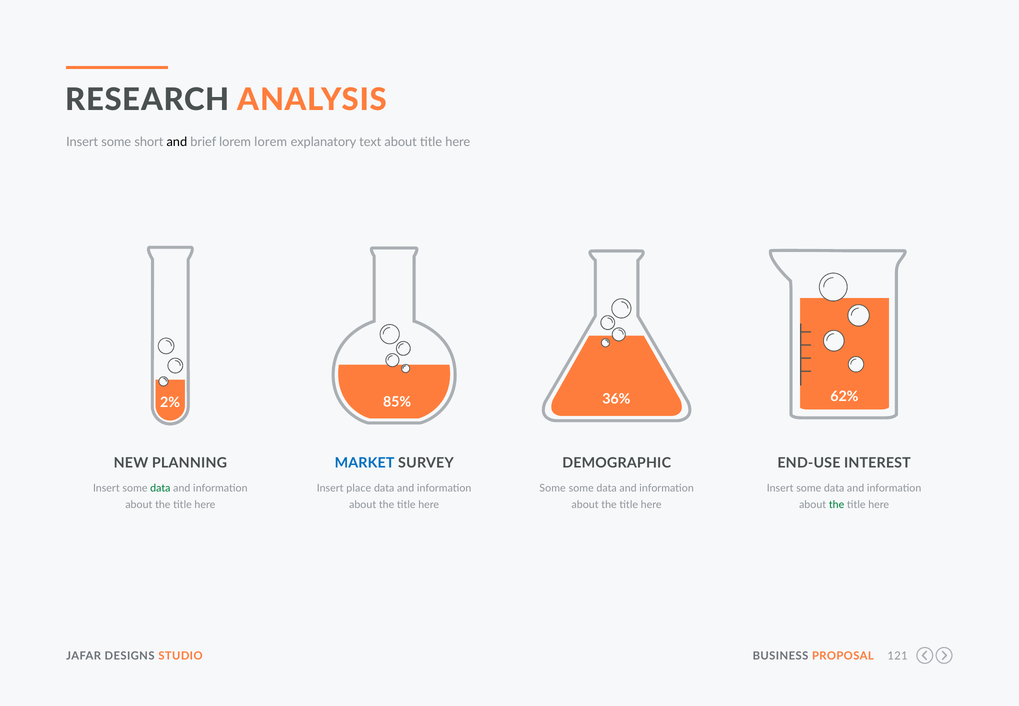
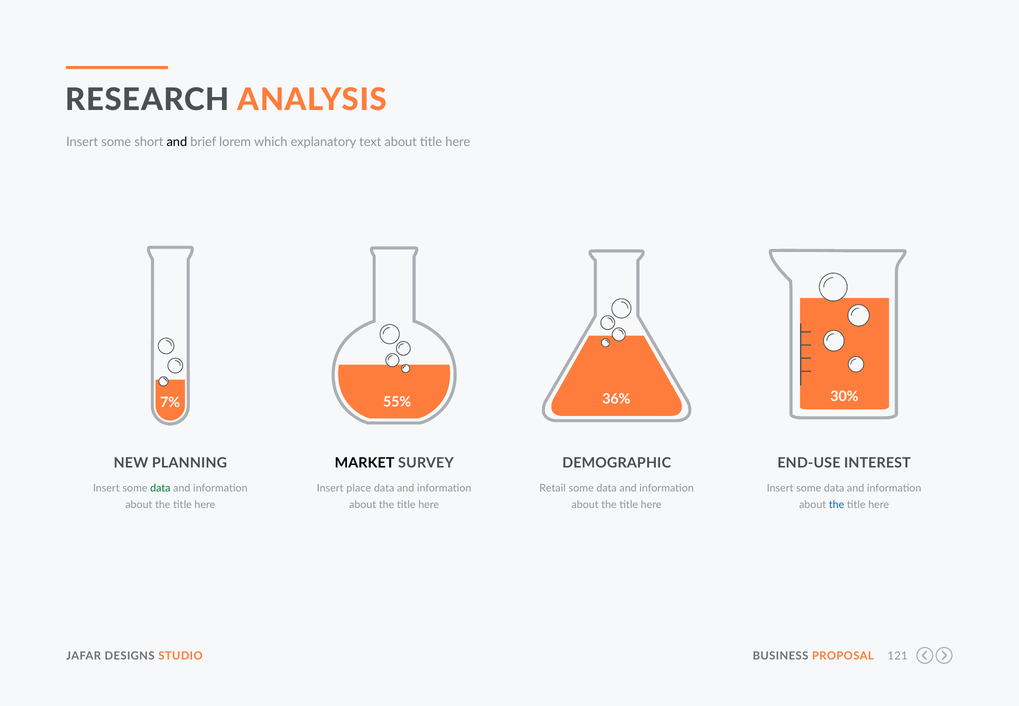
lorem lorem: lorem -> which
85%: 85% -> 55%
62%: 62% -> 30%
2%: 2% -> 7%
MARKET colour: blue -> black
Some at (553, 488): Some -> Retail
the at (837, 504) colour: green -> blue
